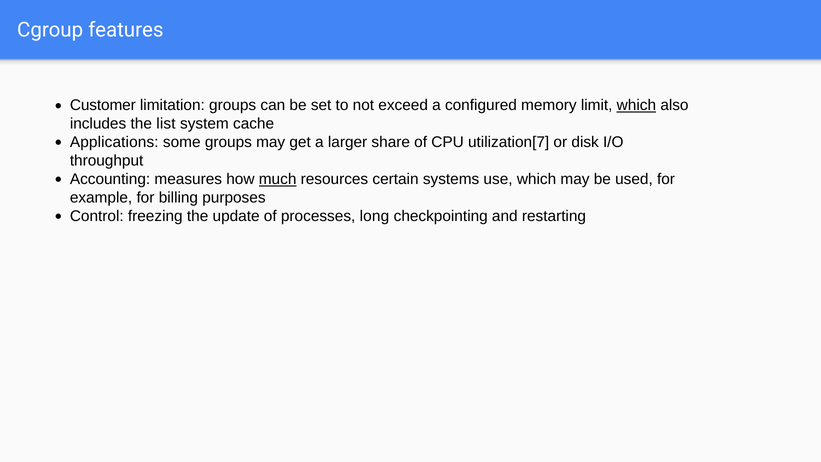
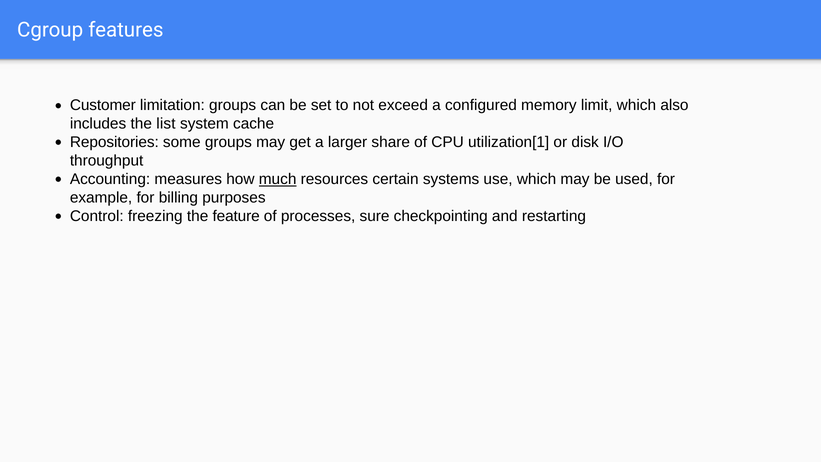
which at (636, 105) underline: present -> none
Applications: Applications -> Repositories
utilization[7: utilization[7 -> utilization[1
update: update -> feature
long: long -> sure
